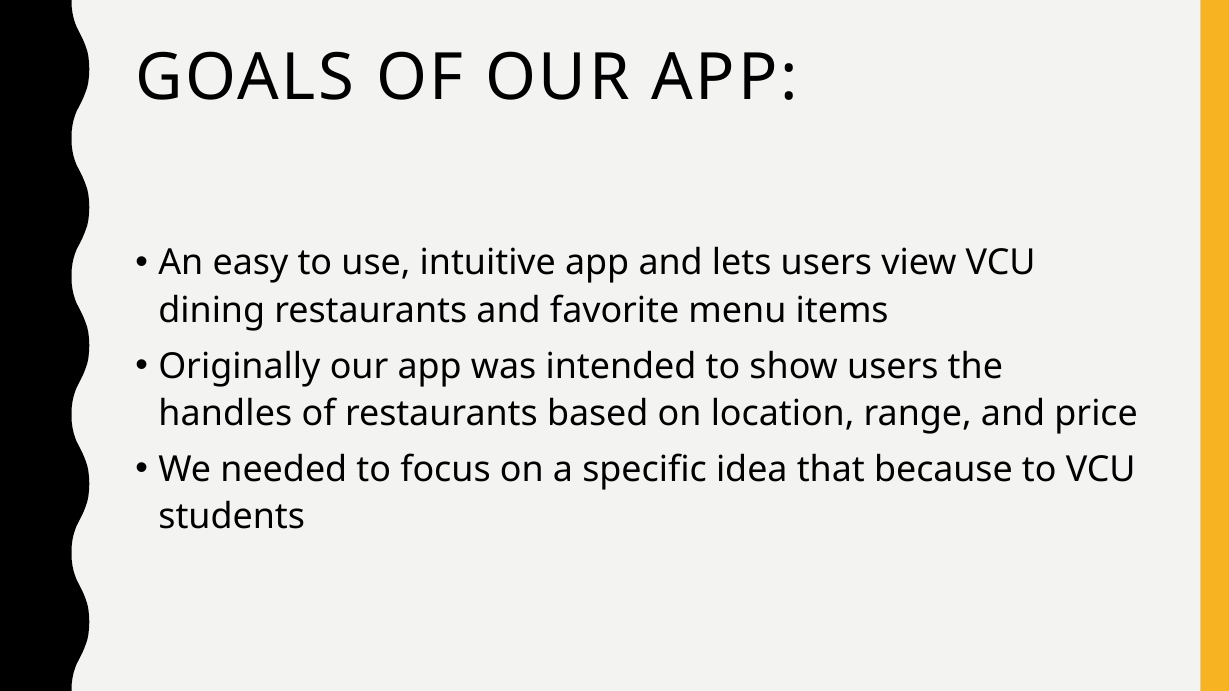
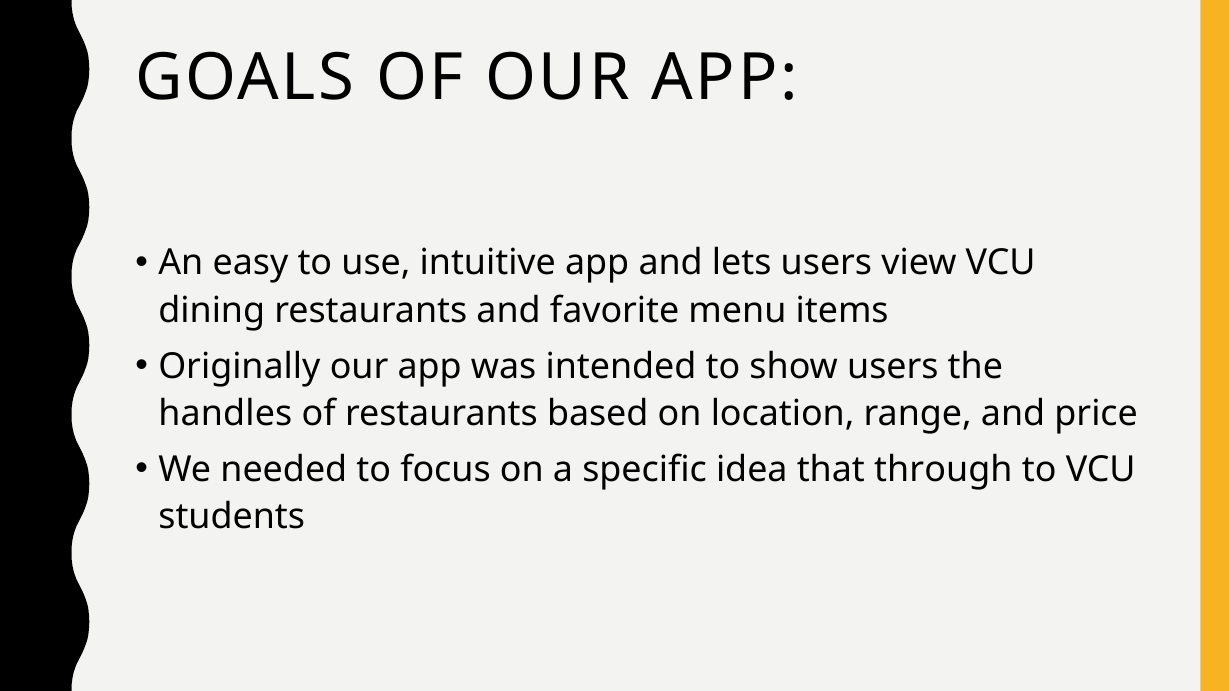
because: because -> through
